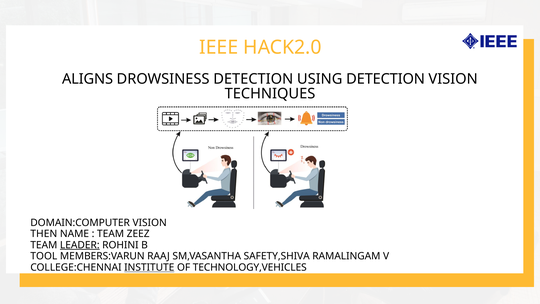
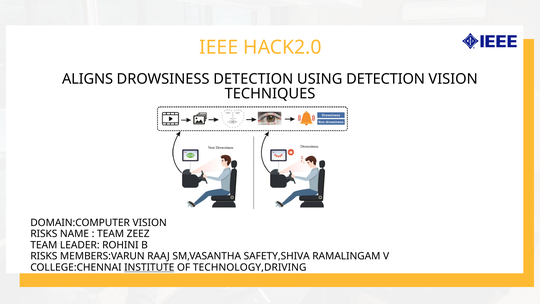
THEN at (44, 234): THEN -> RISKS
LEADER underline: present -> none
TOOL at (44, 256): TOOL -> RISKS
TECHNOLOGY,VEHICLES: TECHNOLOGY,VEHICLES -> TECHNOLOGY,DRIVING
